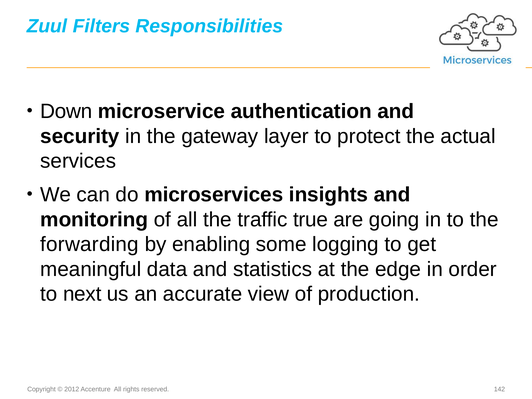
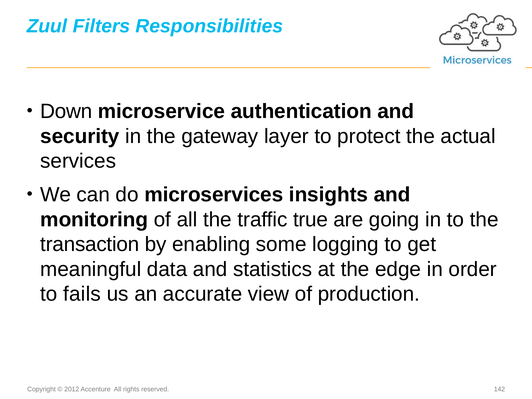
forwarding: forwarding -> transaction
next: next -> fails
